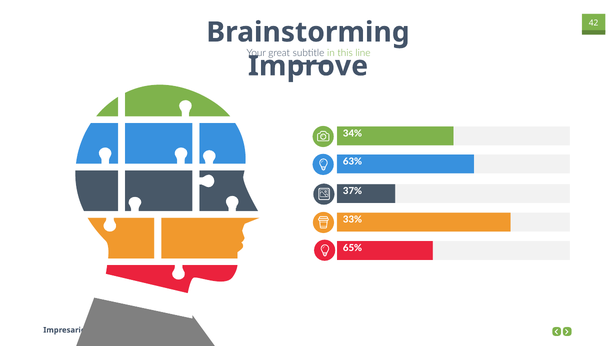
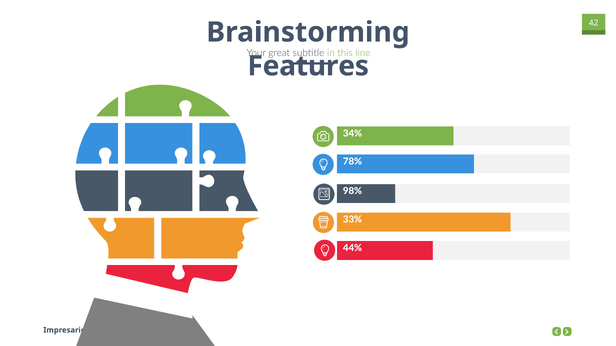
Improve: Improve -> Features
63%: 63% -> 78%
37%: 37% -> 98%
65%: 65% -> 44%
